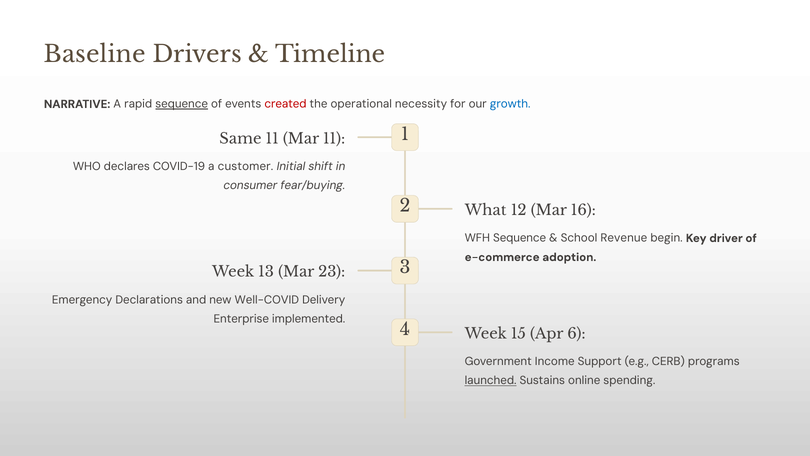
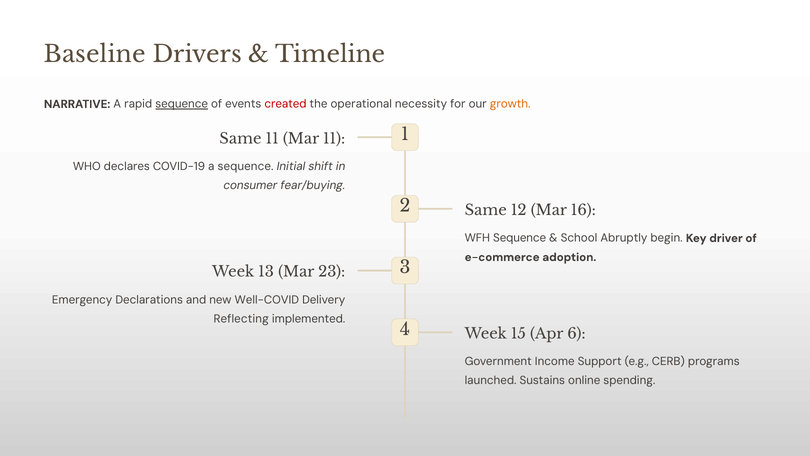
growth colour: blue -> orange
a customer: customer -> sequence
2 What: What -> Same
Revenue: Revenue -> Abruptly
Enterprise: Enterprise -> Reflecting
launched underline: present -> none
